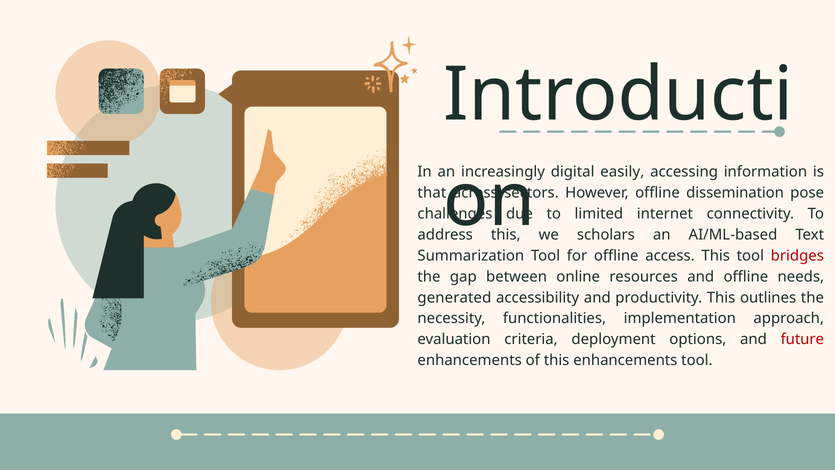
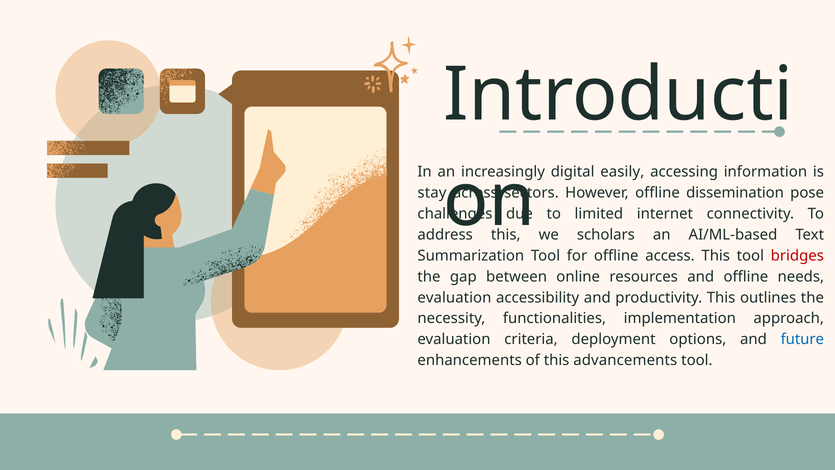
that: that -> stay
generated at (454, 297): generated -> evaluation
future colour: red -> blue
this enhancements: enhancements -> advancements
